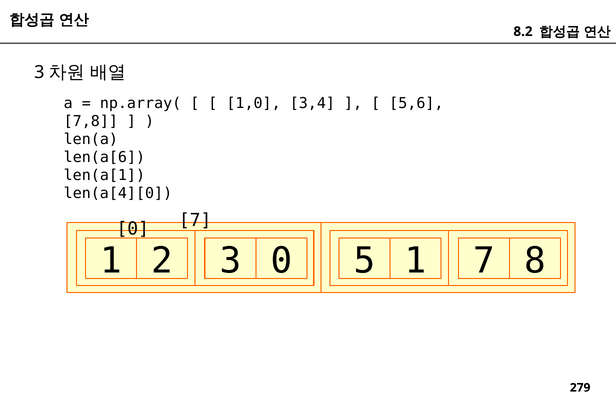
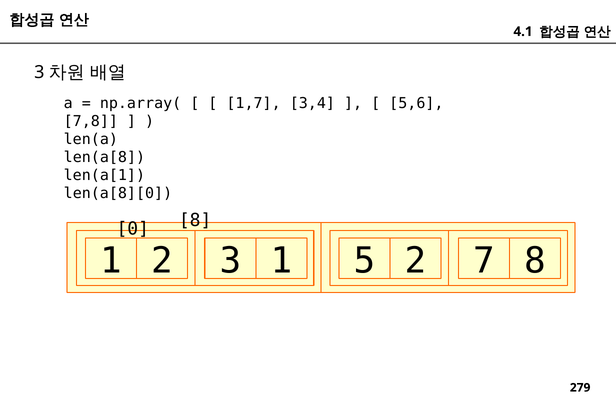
8.2: 8.2 -> 4.1
1,0: 1,0 -> 1,7
len(a[6: len(a[6 -> len(a[8
len(a[4][0: len(a[4][0 -> len(a[8][0
7 at (195, 221): 7 -> 8
3 0: 0 -> 1
5 1: 1 -> 2
